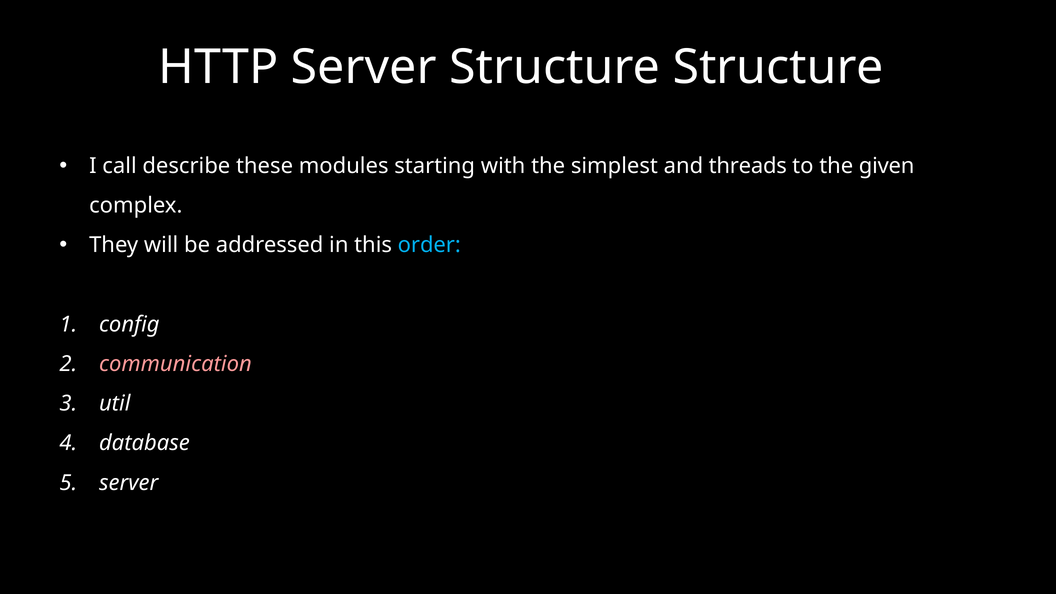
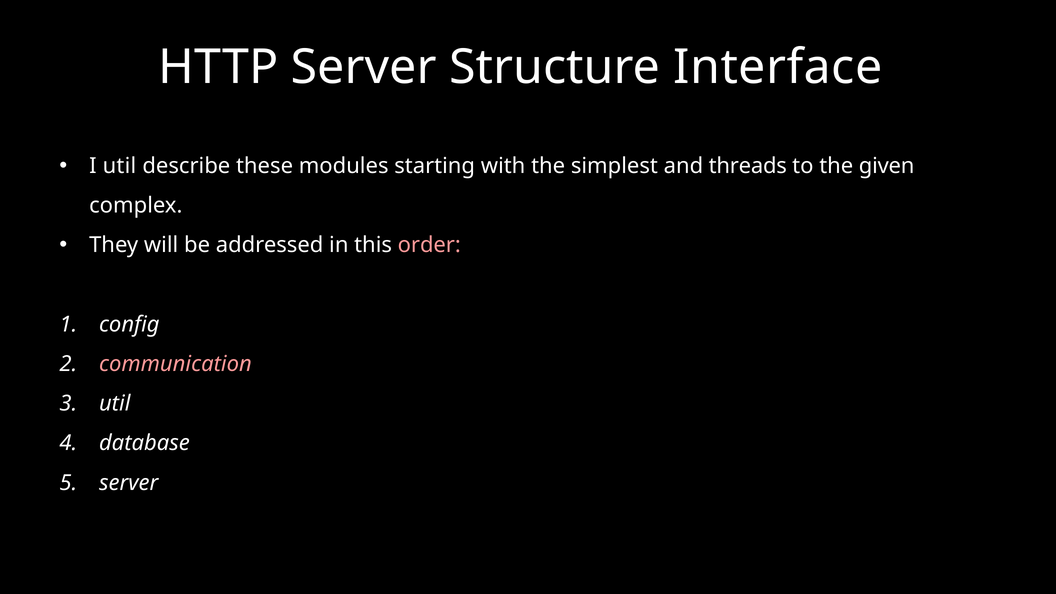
Structure Structure: Structure -> Interface
I call: call -> util
order colour: light blue -> pink
